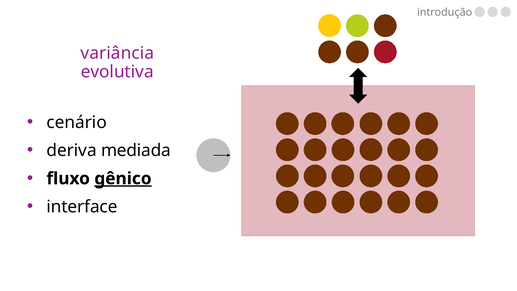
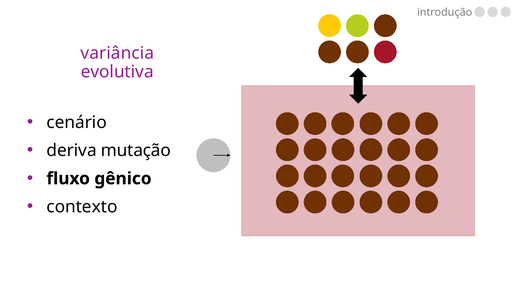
mediada: mediada -> mutação
gênico underline: present -> none
interface: interface -> contexto
